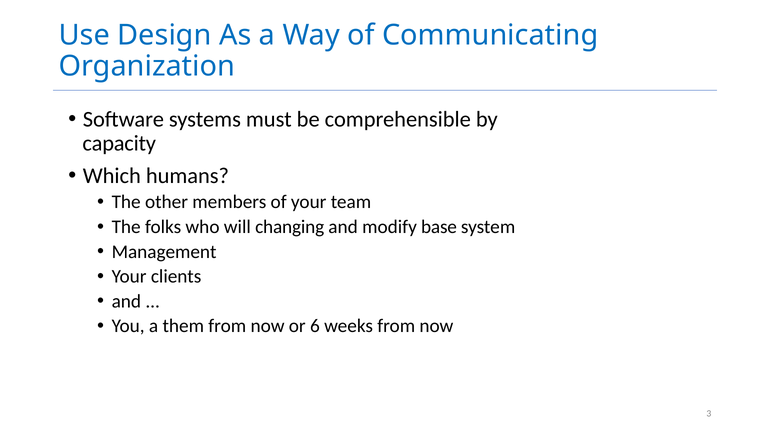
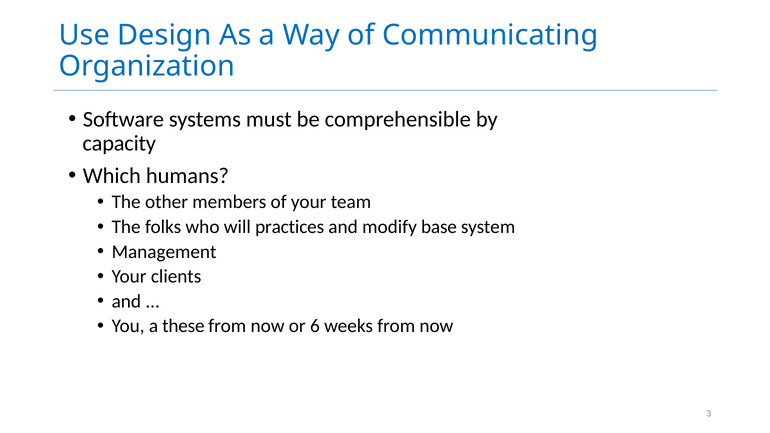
changing: changing -> practices
them: them -> these
